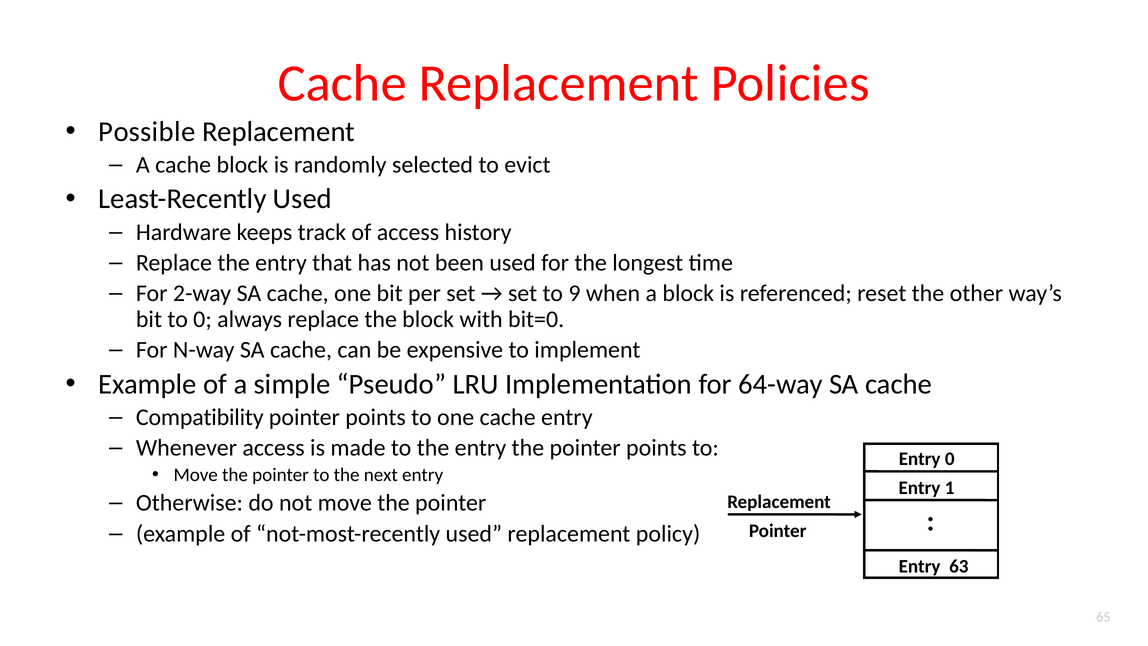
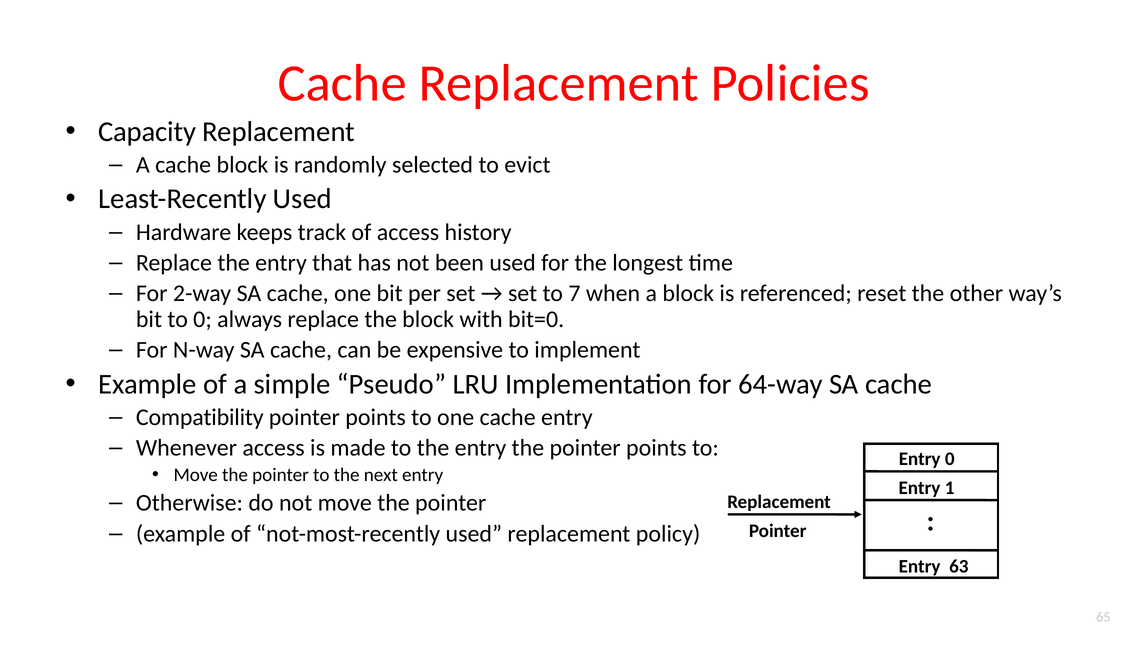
Possible: Possible -> Capacity
9: 9 -> 7
